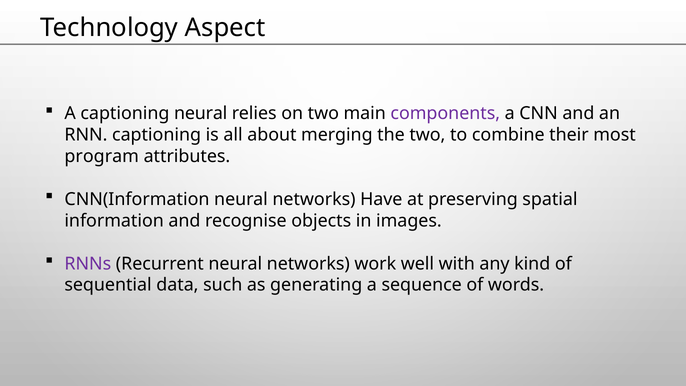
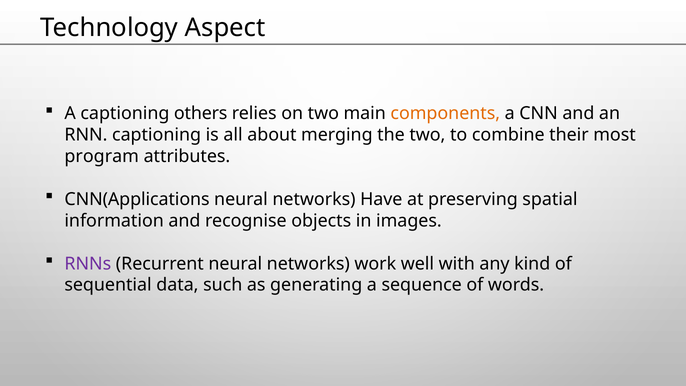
captioning neural: neural -> others
components colour: purple -> orange
CNN(Information: CNN(Information -> CNN(Applications
